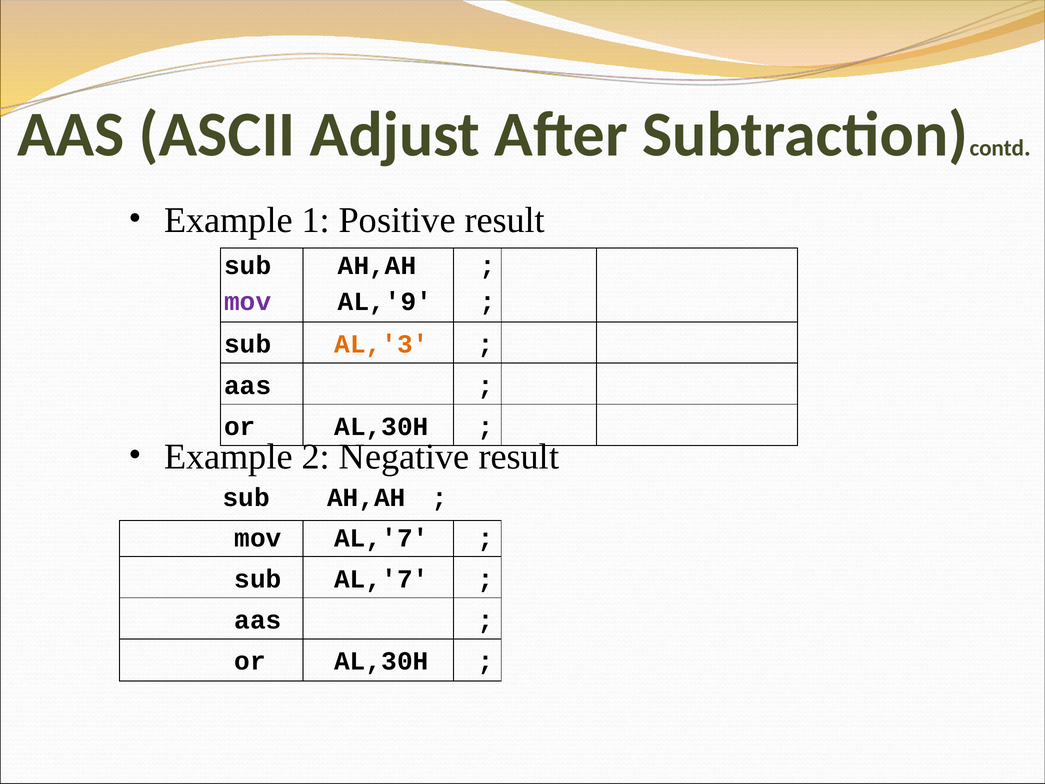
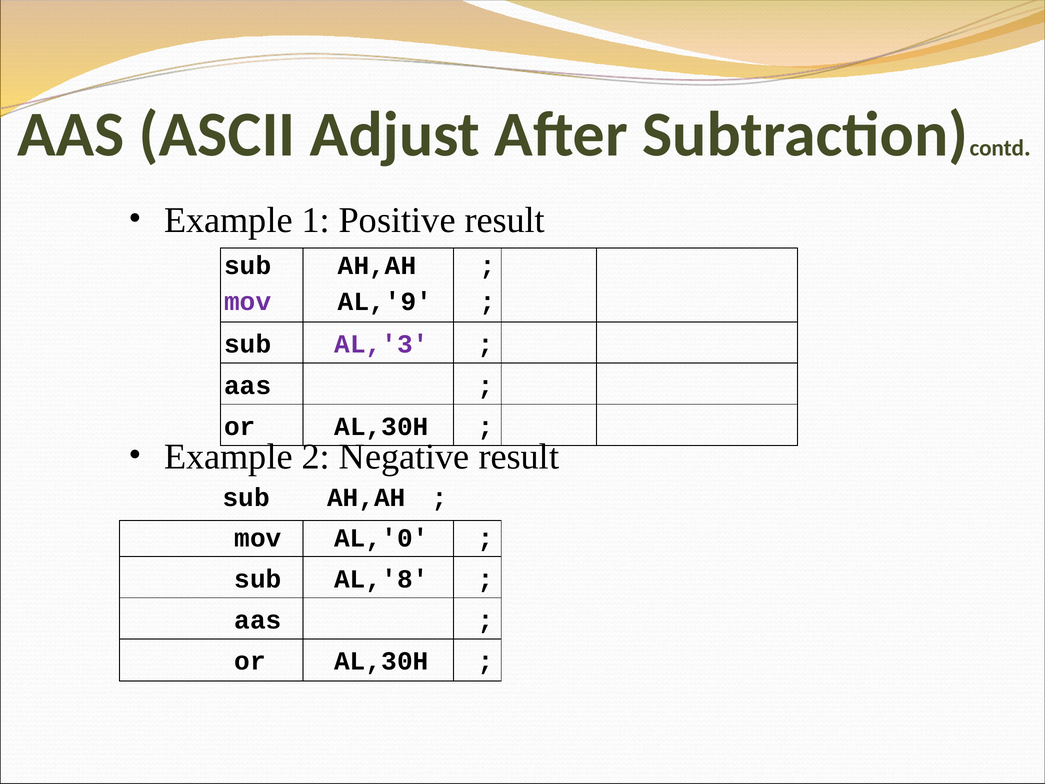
AL,'3 colour: orange -> purple
mov AL,'7: AL,'7 -> AL,'0
sub AL,'7: AL,'7 -> AL,'8
